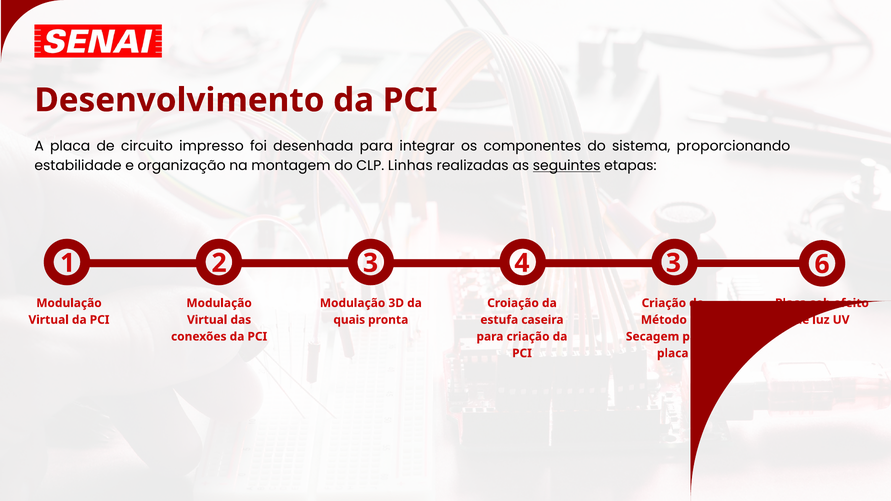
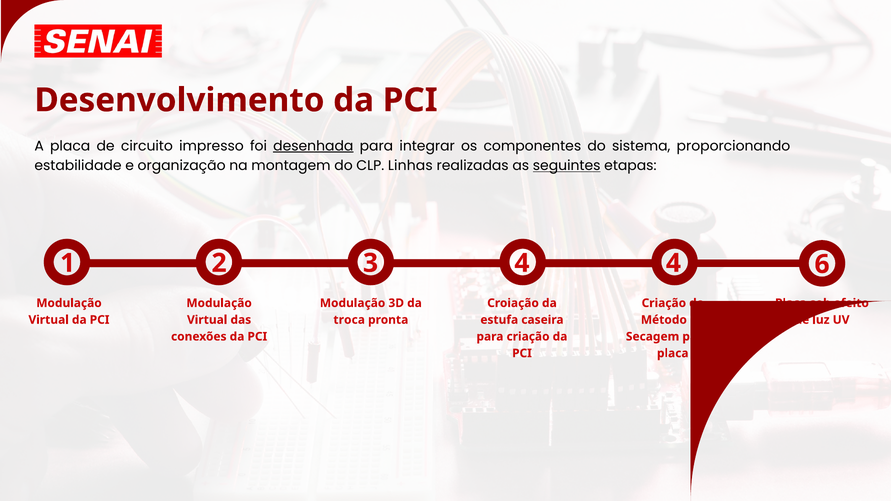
desenhada underline: none -> present
4 3: 3 -> 4
quais: quais -> troca
